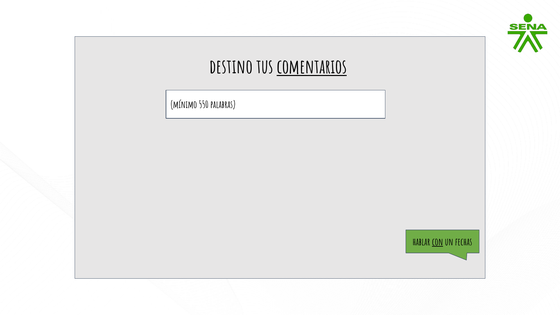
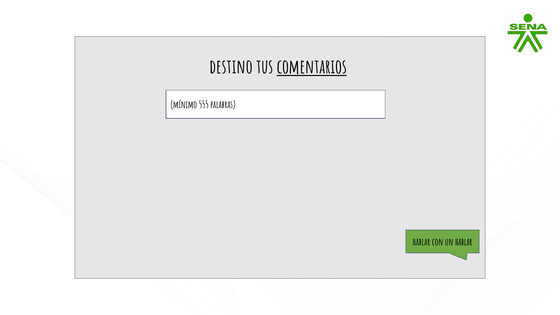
550: 550 -> 555
con underline: present -> none
un fechas: fechas -> hablar
